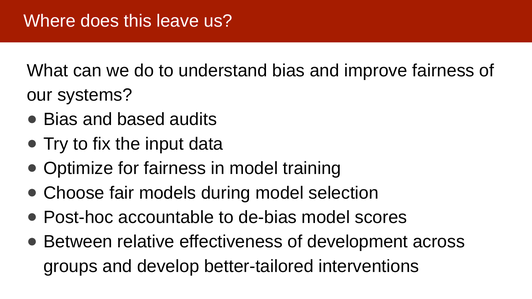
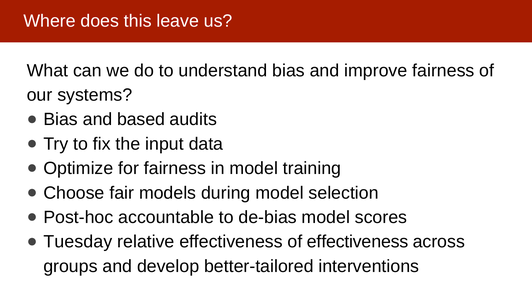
Between: Between -> Tuesday
of development: development -> effectiveness
